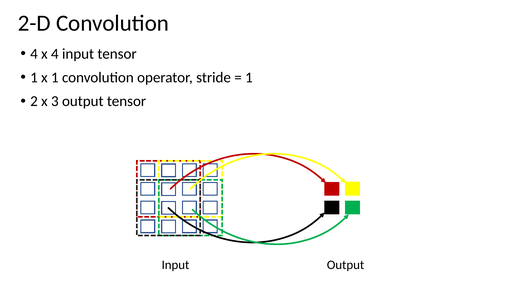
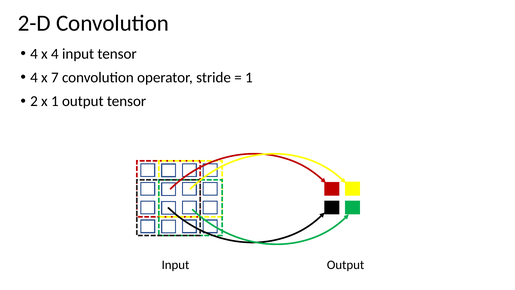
1 at (34, 77): 1 -> 4
x 1: 1 -> 7
x 3: 3 -> 1
